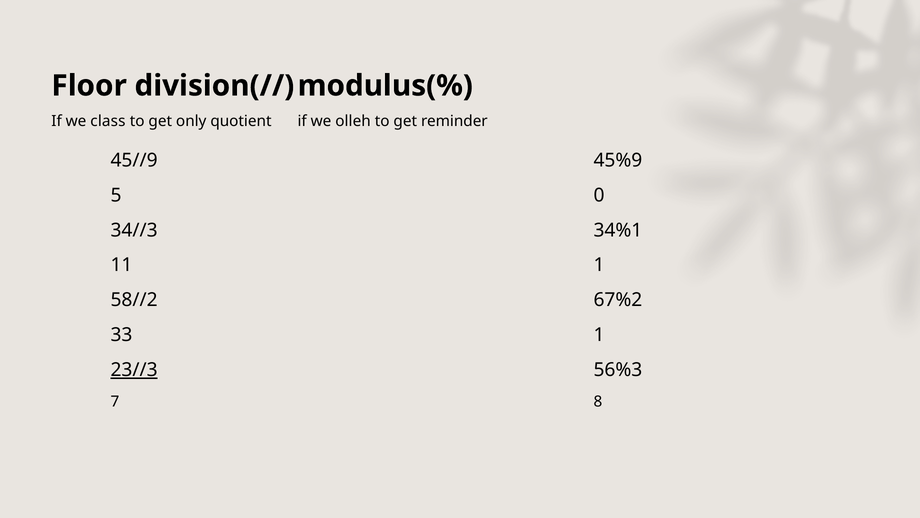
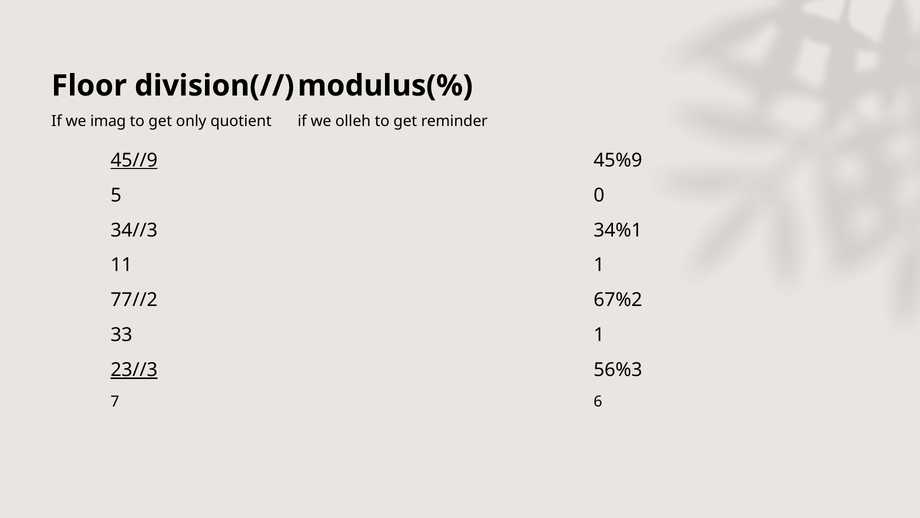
class: class -> imag
45//9 underline: none -> present
58//2: 58//2 -> 77//2
8: 8 -> 6
